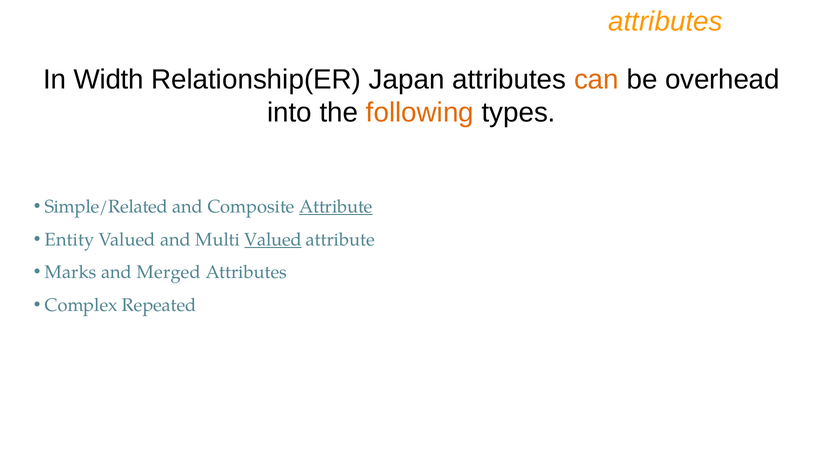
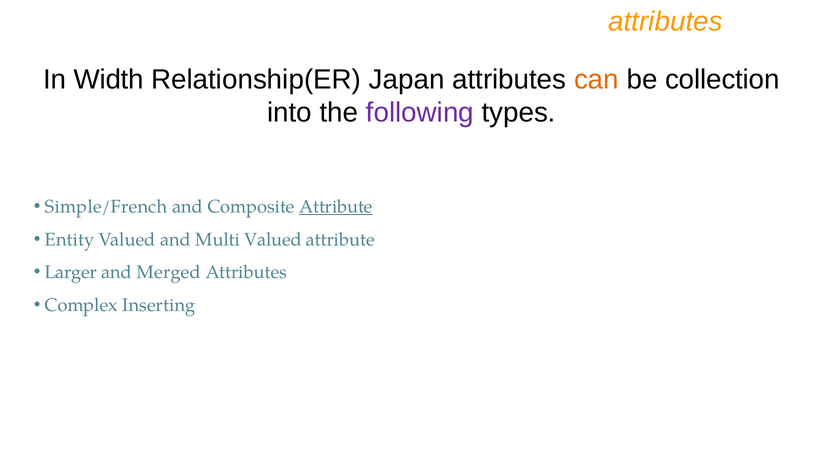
overhead: overhead -> collection
following colour: orange -> purple
Simple/Related: Simple/Related -> Simple/French
Valued at (273, 239) underline: present -> none
Marks: Marks -> Larger
Repeated: Repeated -> Inserting
